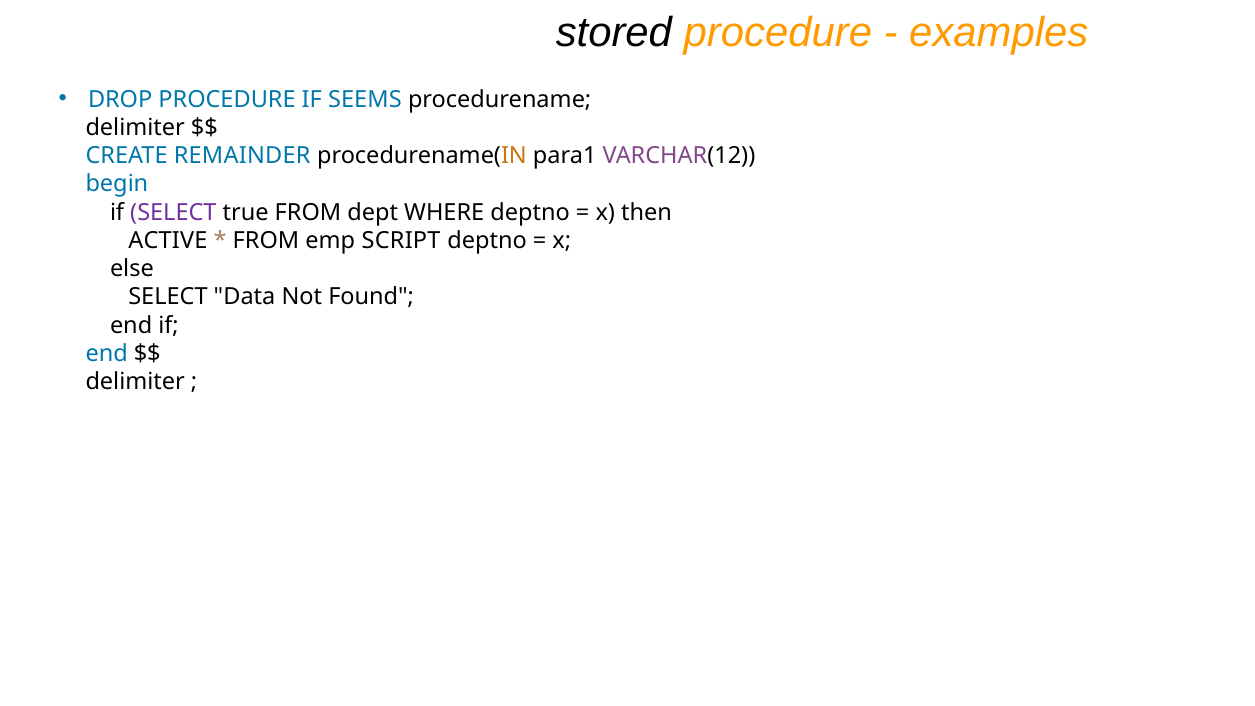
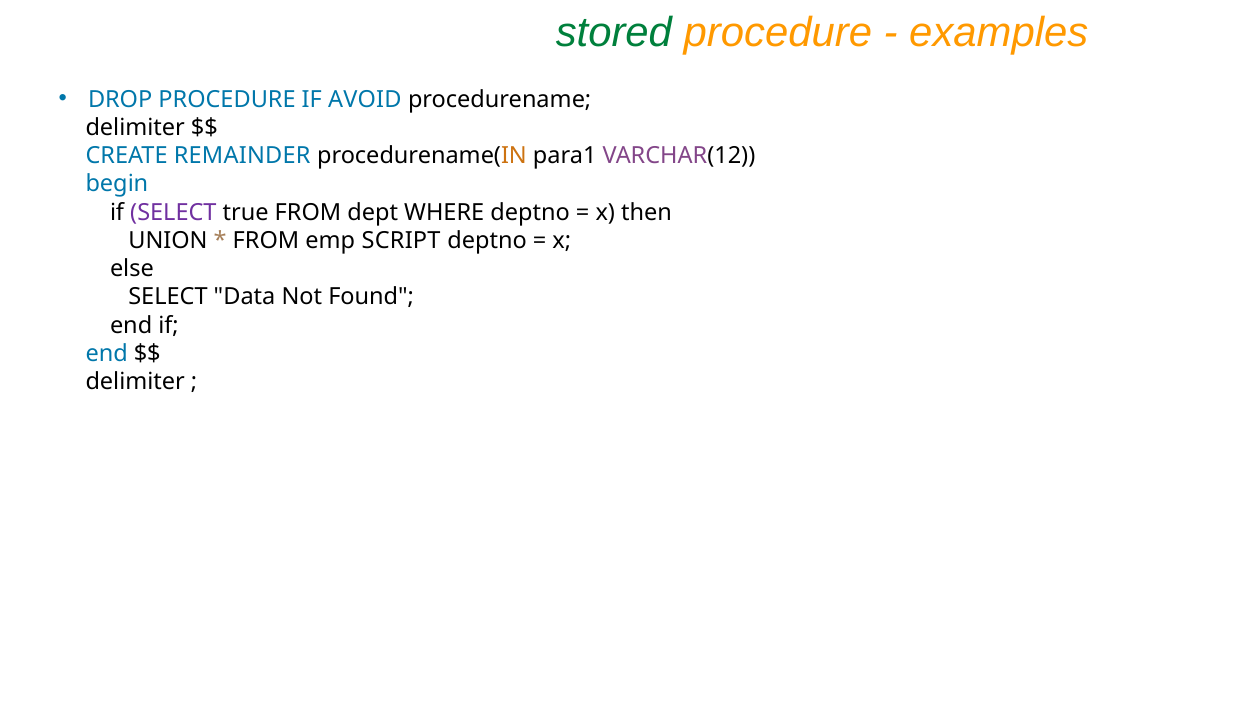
stored colour: black -> green
SEEMS: SEEMS -> AVOID
ACTIVE: ACTIVE -> UNION
